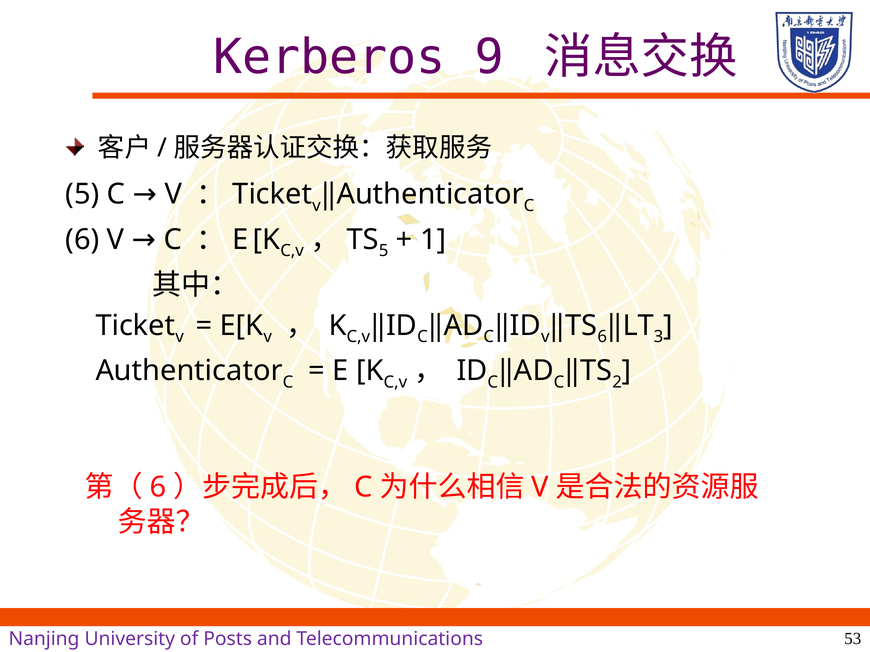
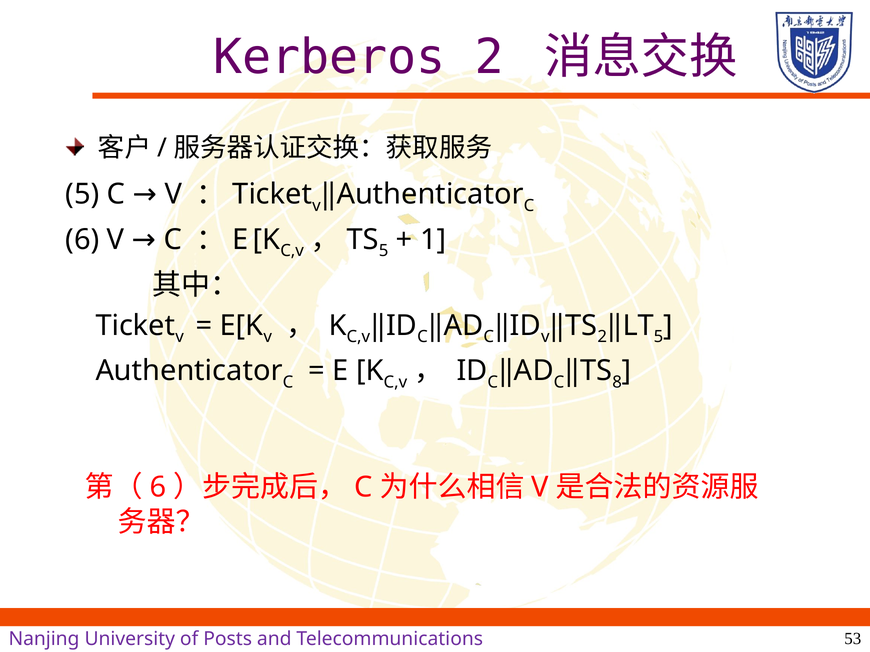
Kerberos 9: 9 -> 2
6 at (602, 337): 6 -> 2
3 at (658, 337): 3 -> 5
2: 2 -> 8
